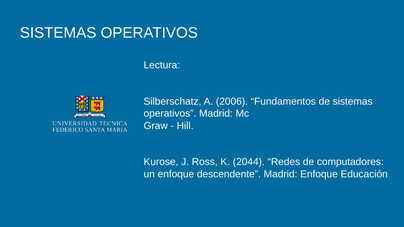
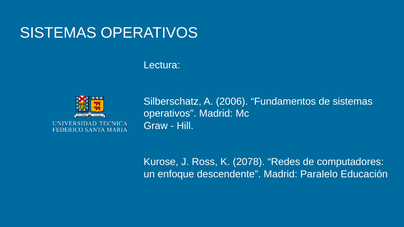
2044: 2044 -> 2078
Madrid Enfoque: Enfoque -> Paralelo
